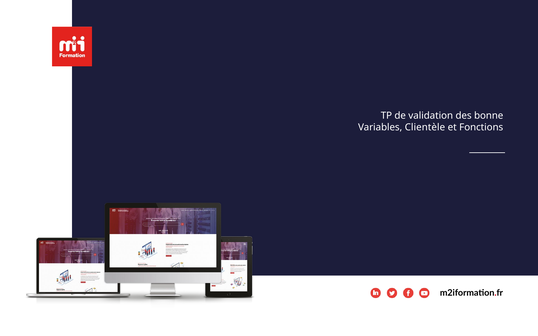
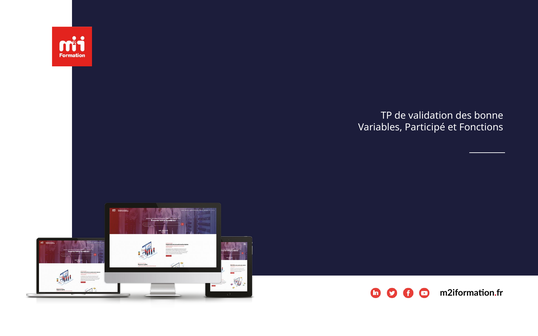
Clientèle: Clientèle -> Participé
